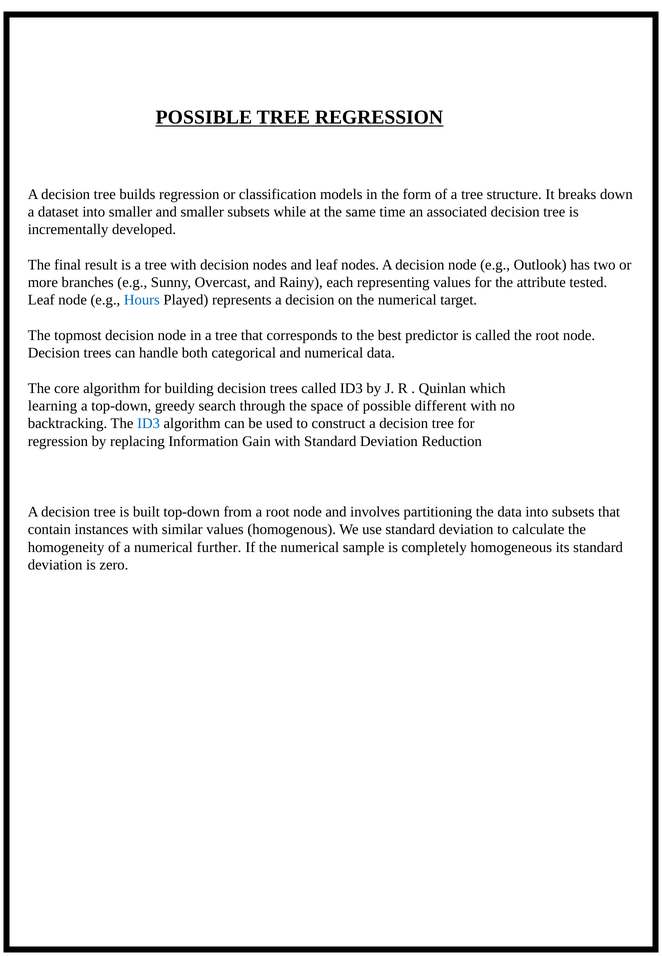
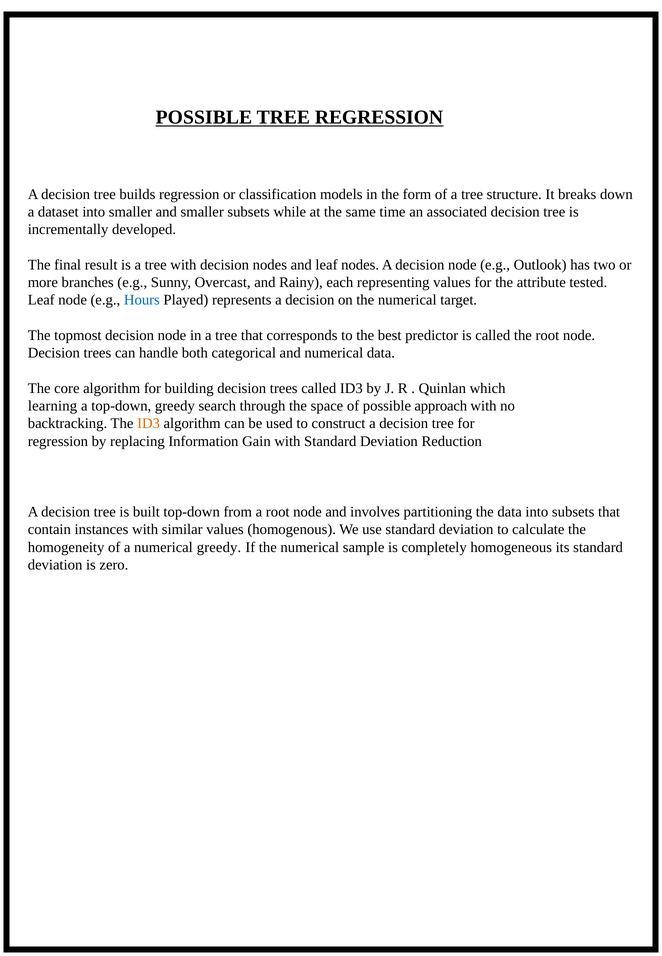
different: different -> approach
ID3 at (149, 424) colour: blue -> orange
numerical further: further -> greedy
